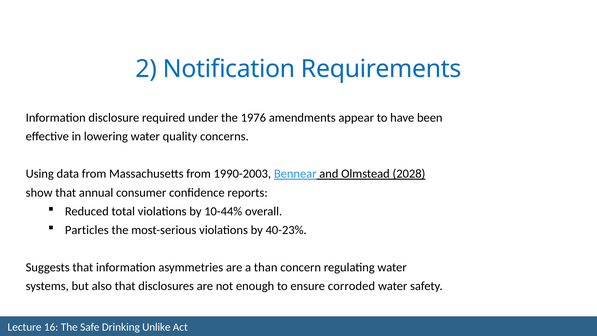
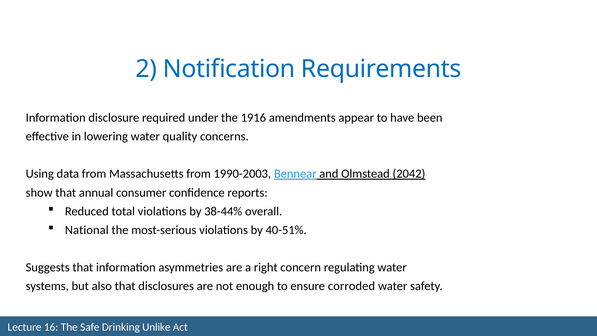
1976: 1976 -> 1916
2028: 2028 -> 2042
10-44%: 10-44% -> 38-44%
Particles: Particles -> National
40-23%: 40-23% -> 40-51%
than: than -> right
